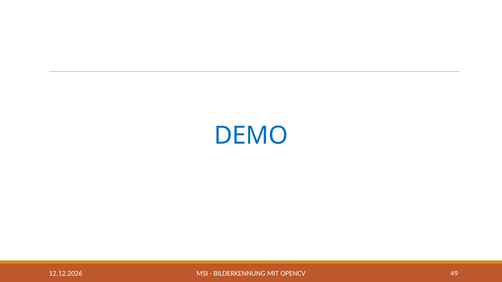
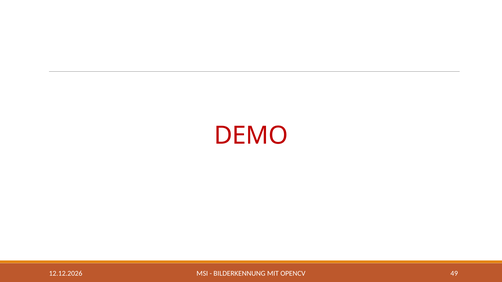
DEMO colour: blue -> red
